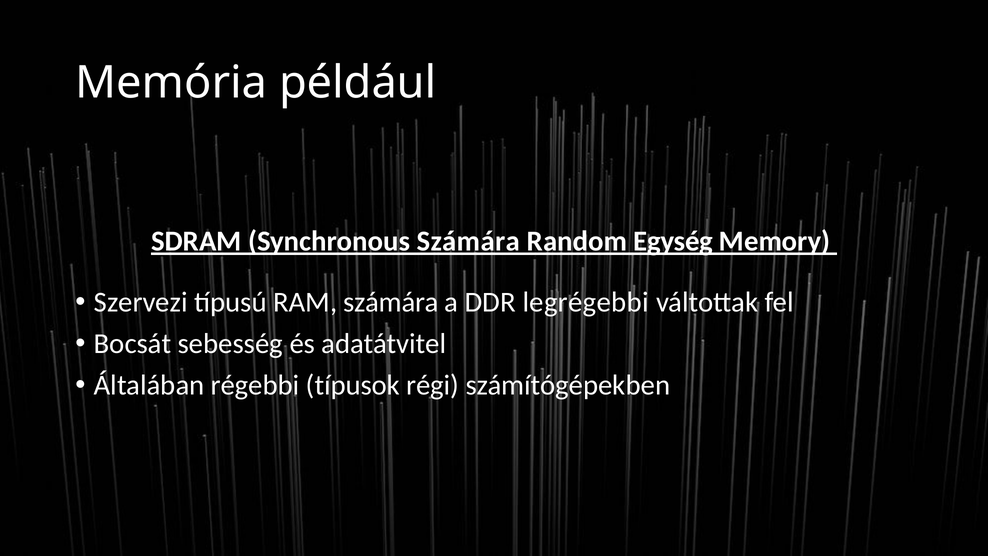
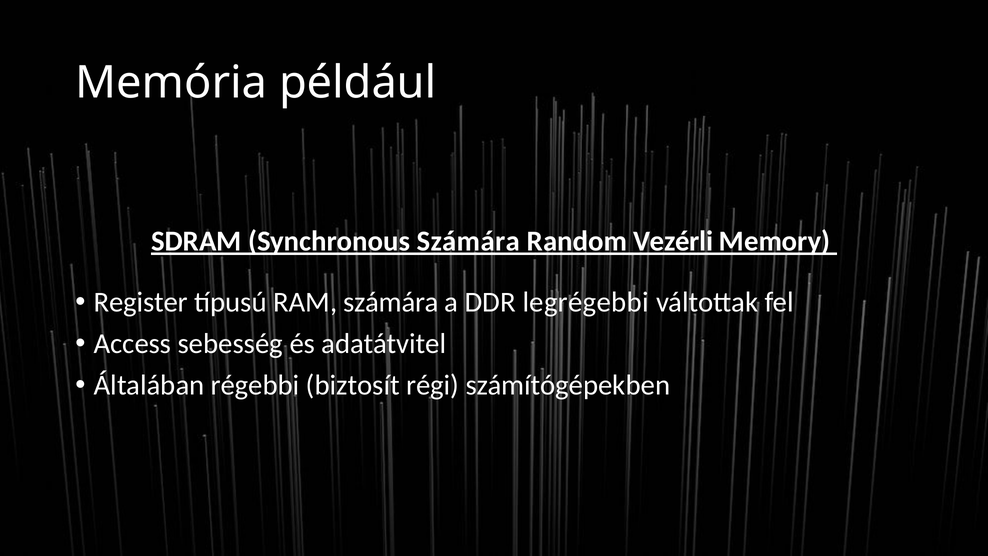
Egység: Egység -> Vezérli
Szervezi: Szervezi -> Register
Bocsát: Bocsát -> Access
típusok: típusok -> biztosít
